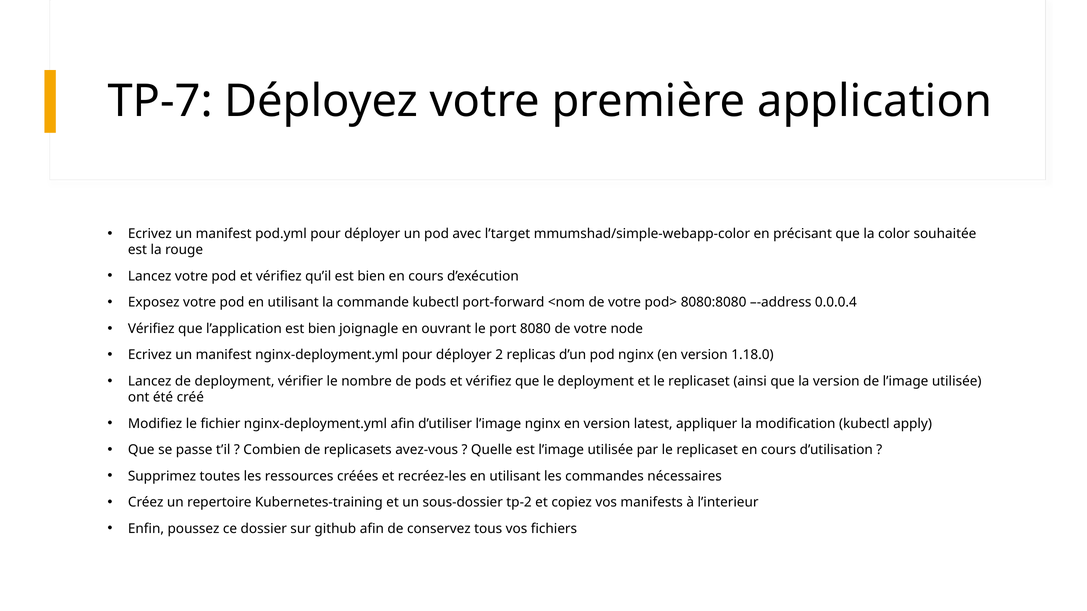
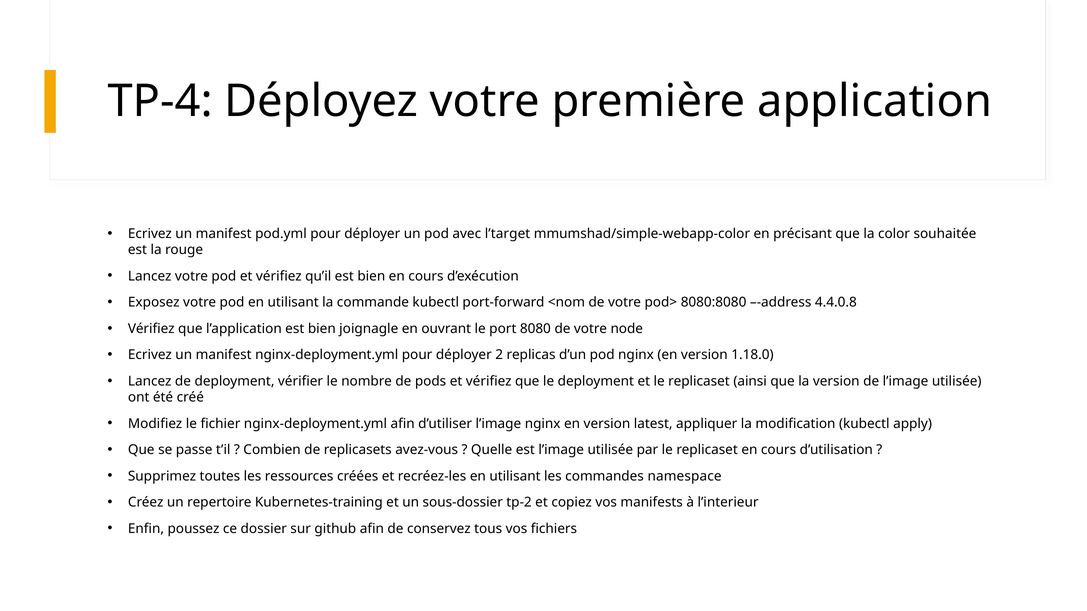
TP-7: TP-7 -> TP-4
0.0.0.4: 0.0.0.4 -> 4.4.0.8
nécessaires: nécessaires -> namespace
